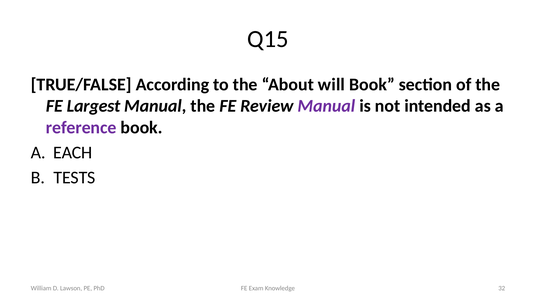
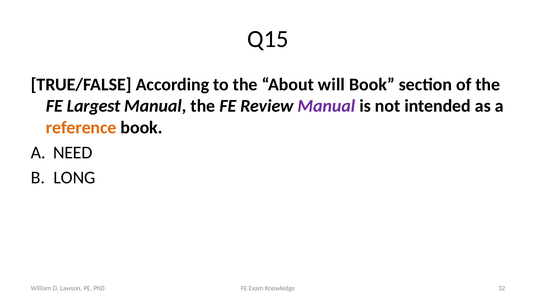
reference colour: purple -> orange
EACH: EACH -> NEED
TESTS: TESTS -> LONG
